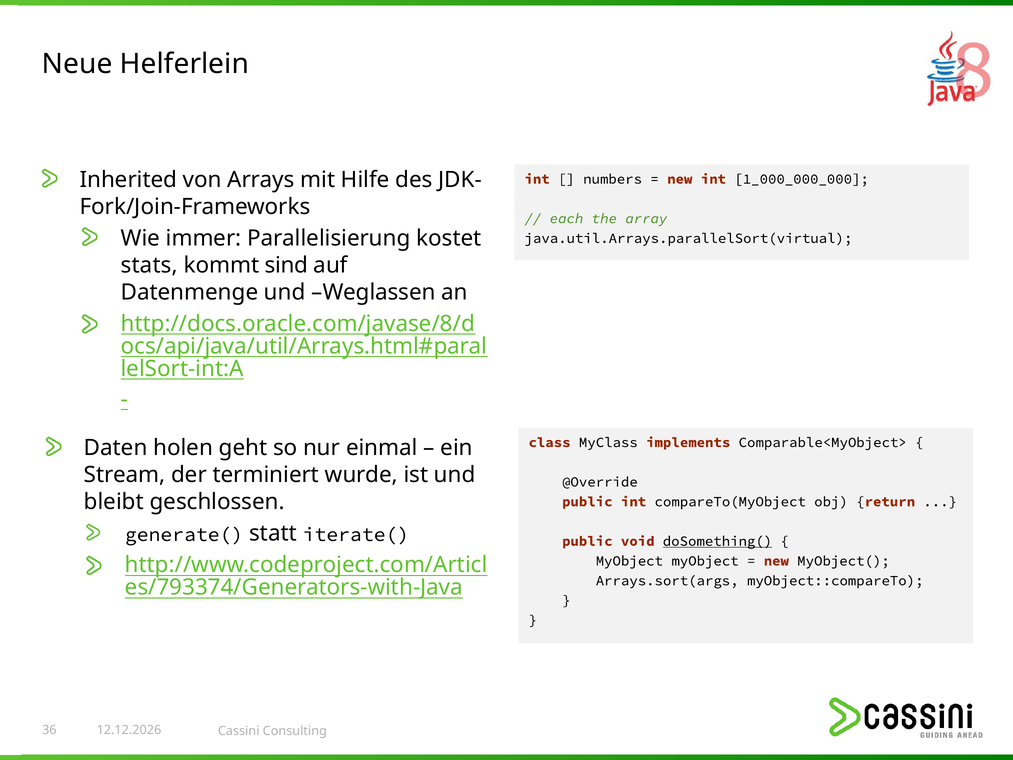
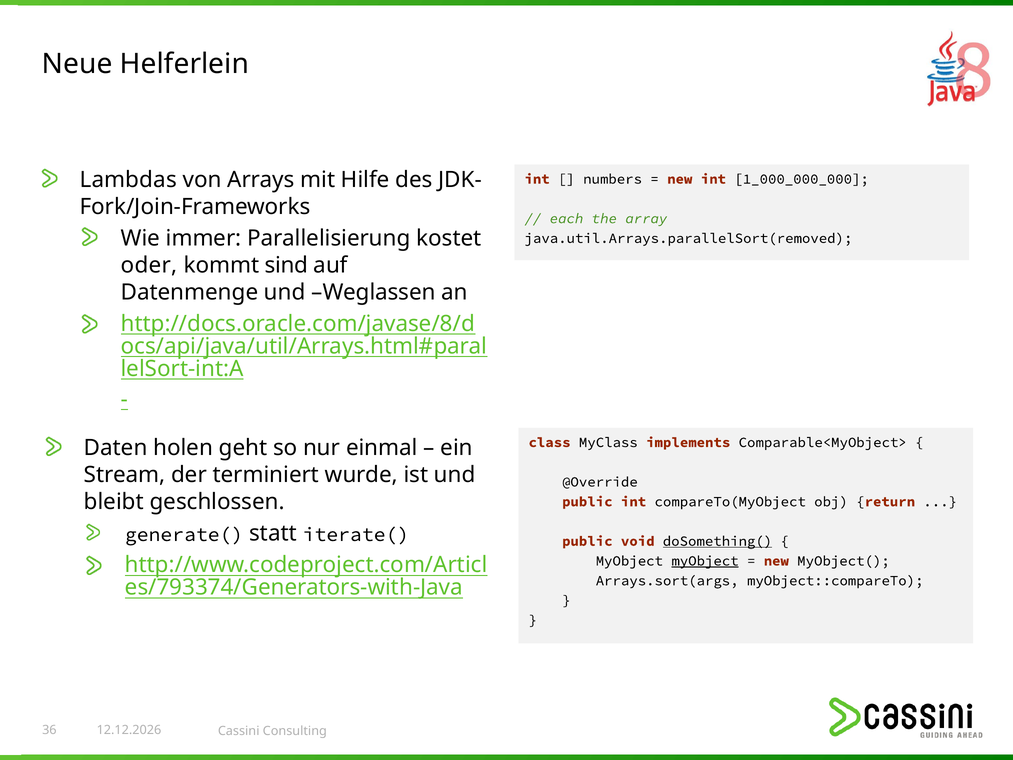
Inherited: Inherited -> Lambdas
java.util.Arrays.parallelSort(virtual: java.util.Arrays.parallelSort(virtual -> java.util.Arrays.parallelSort(removed
stats: stats -> oder
myObject at (705, 561) underline: none -> present
